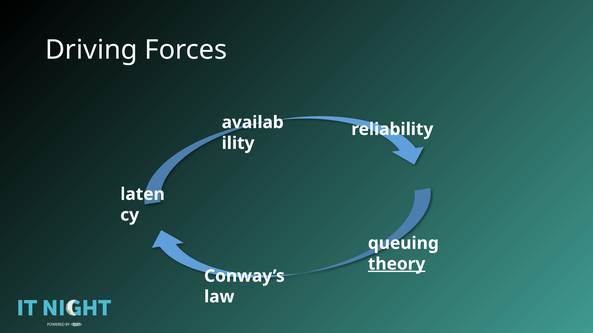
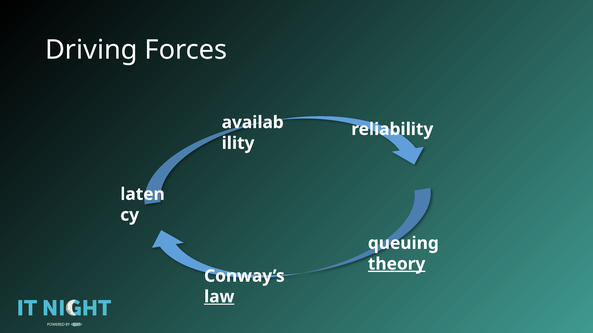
law underline: none -> present
